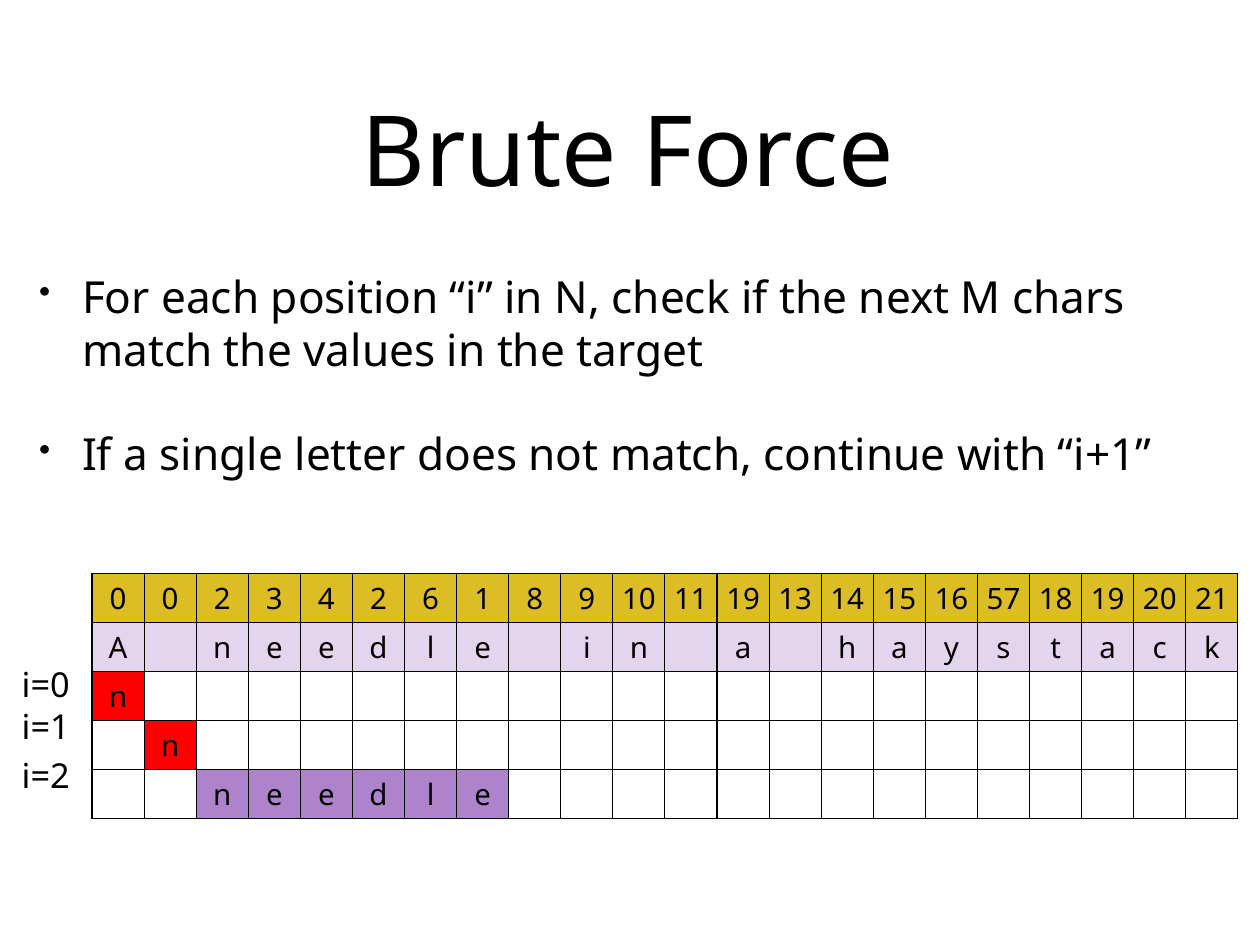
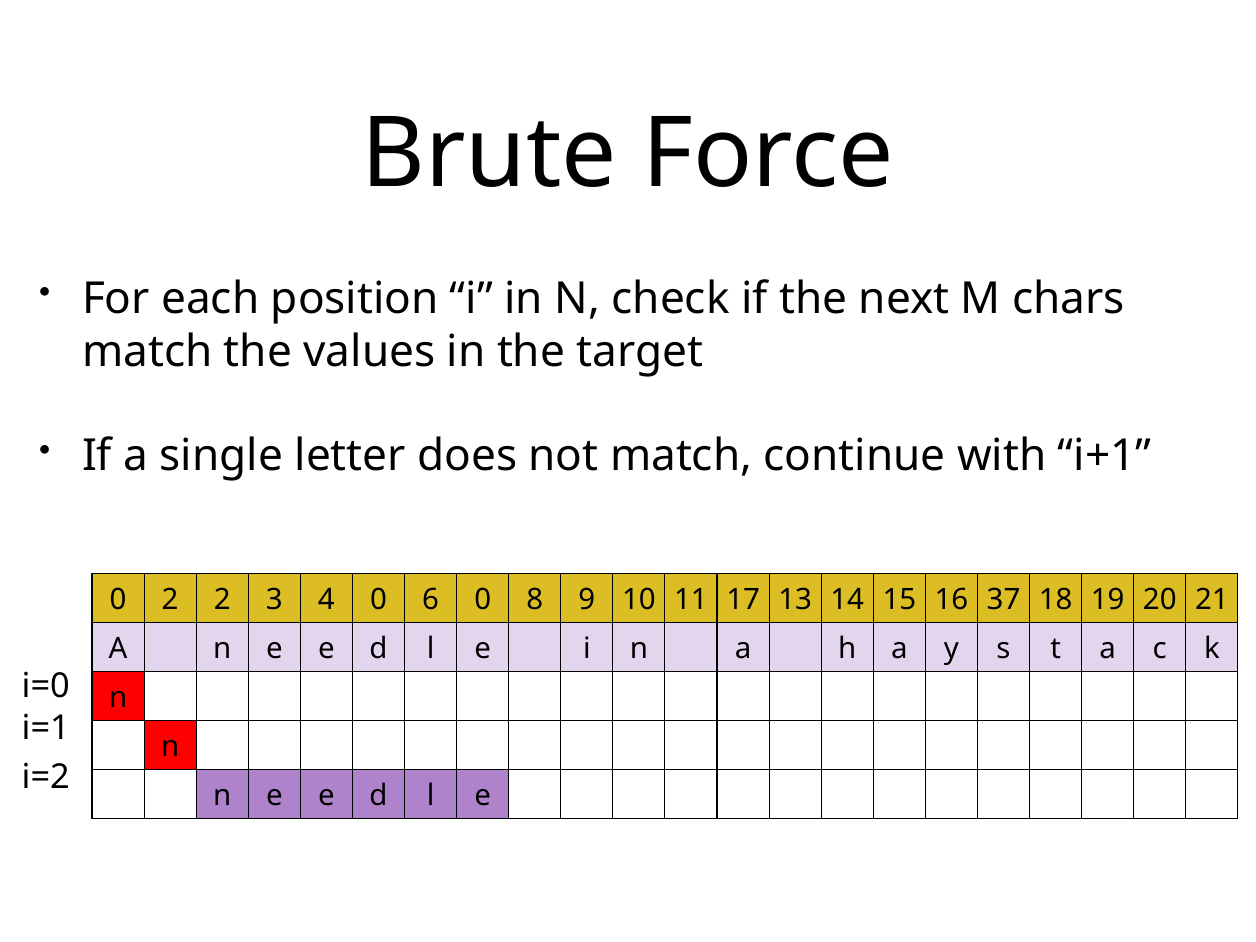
0 0: 0 -> 2
4 2: 2 -> 0
6 1: 1 -> 0
11 19: 19 -> 17
57: 57 -> 37
